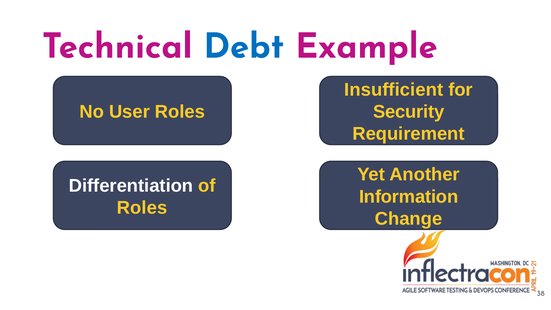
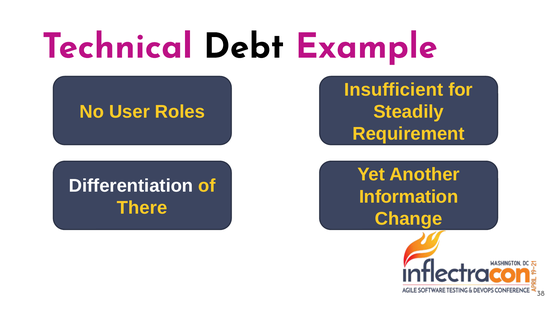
Debt colour: blue -> black
Security: Security -> Steadily
Roles at (142, 208): Roles -> There
